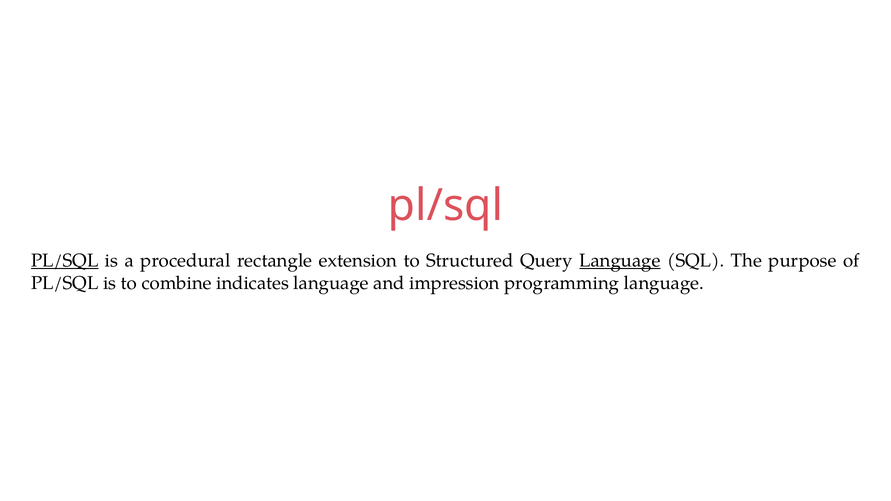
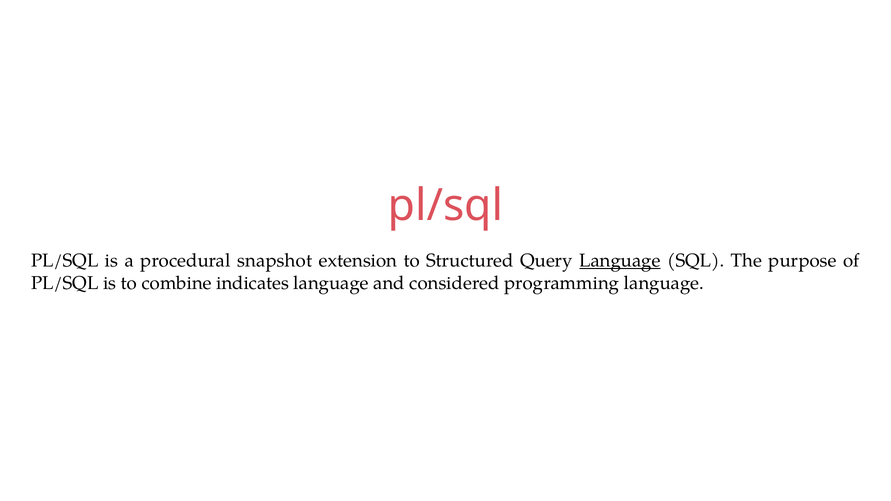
PL/SQL at (65, 261) underline: present -> none
rectangle: rectangle -> snapshot
impression: impression -> considered
